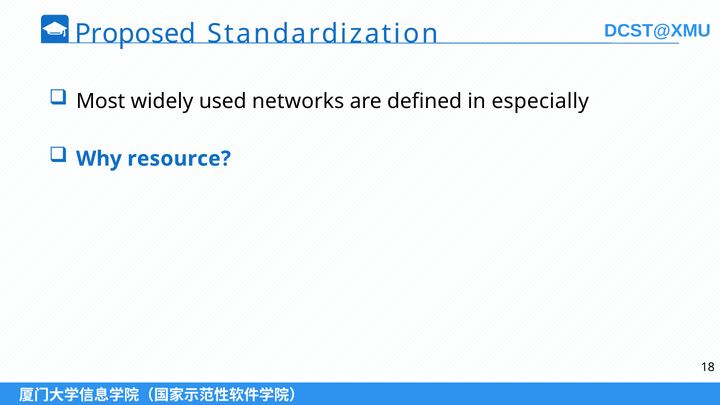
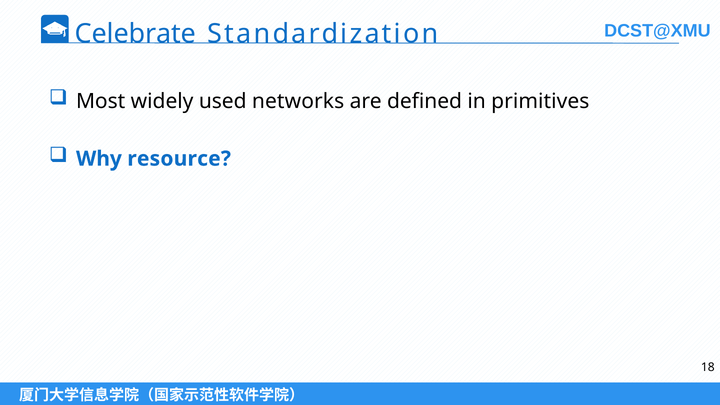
Proposed: Proposed -> Celebrate
especially: especially -> primitives
